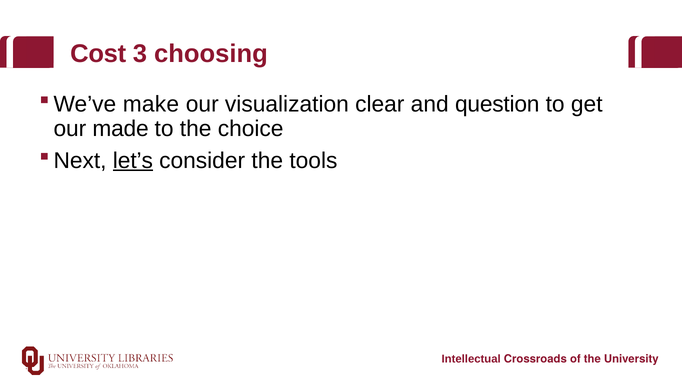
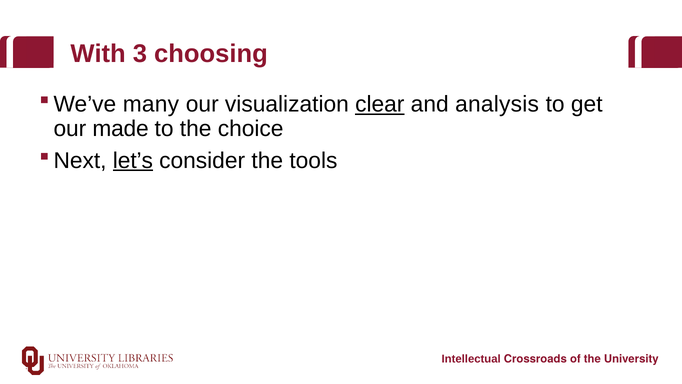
Cost: Cost -> With
make: make -> many
clear underline: none -> present
question: question -> analysis
